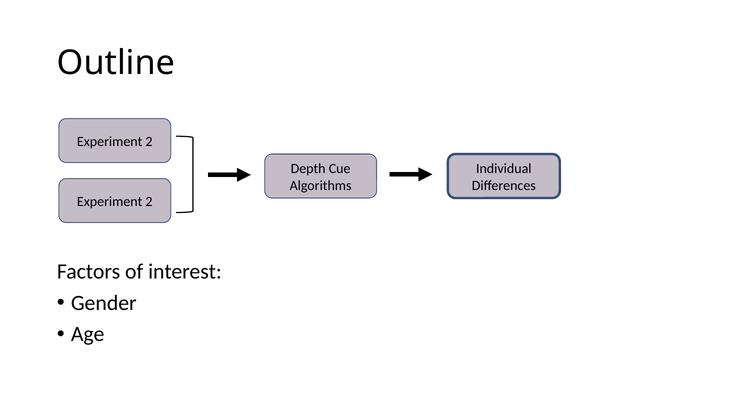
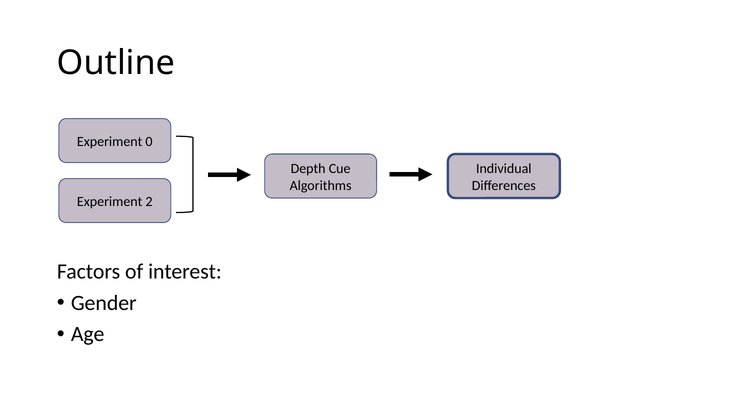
2 at (149, 142): 2 -> 0
